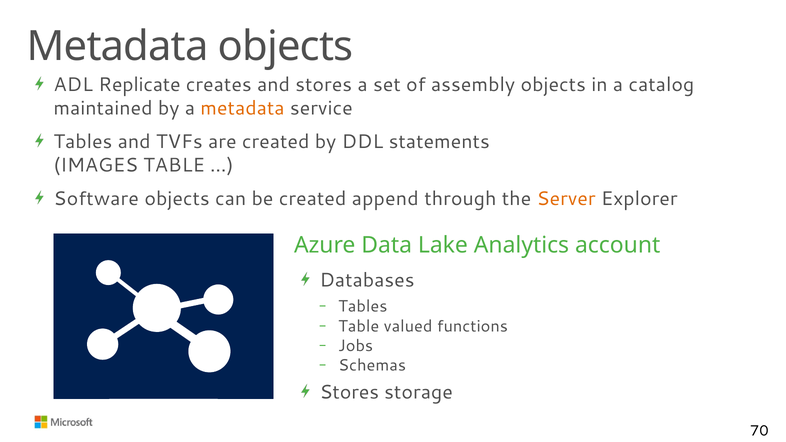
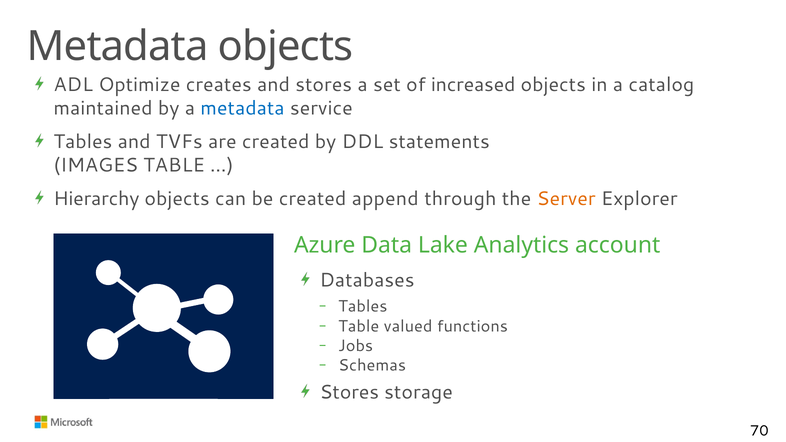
Replicate: Replicate -> Optimize
assembly: assembly -> increased
metadata at (242, 108) colour: orange -> blue
Software: Software -> Hierarchy
